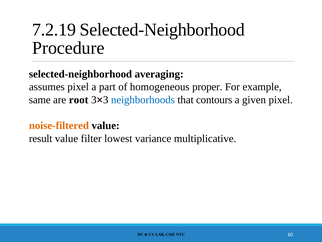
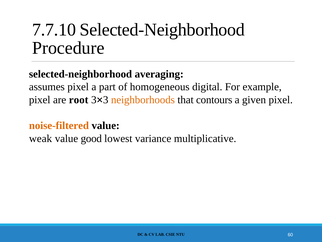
7.2.19: 7.2.19 -> 7.7.10
proper: proper -> digital
same at (40, 100): same -> pixel
neighborhoods colour: blue -> orange
result: result -> weak
filter: filter -> good
